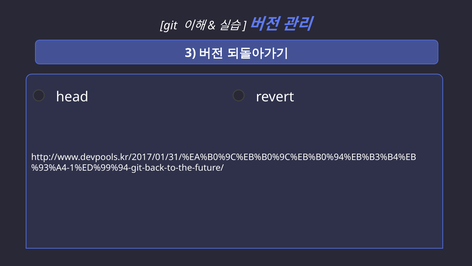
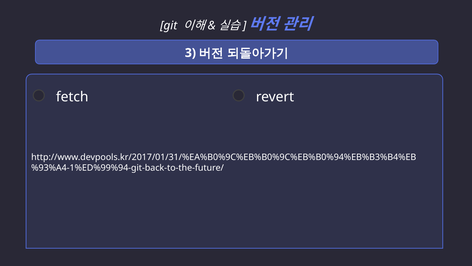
head: head -> fetch
